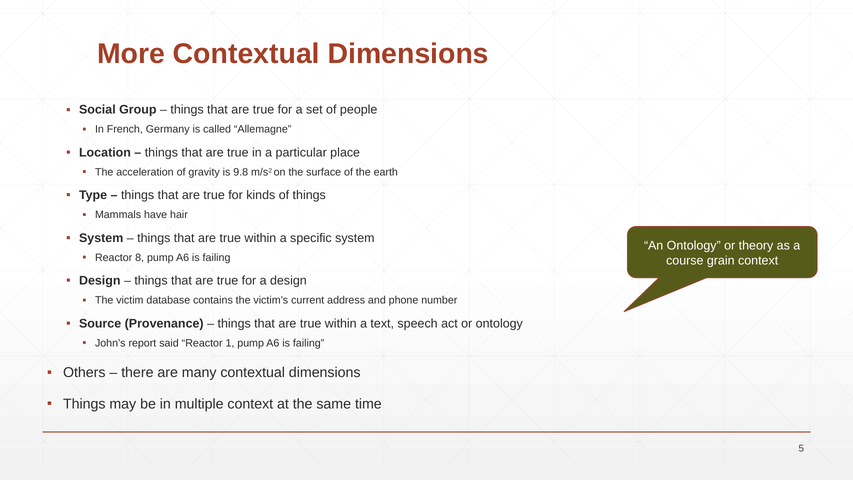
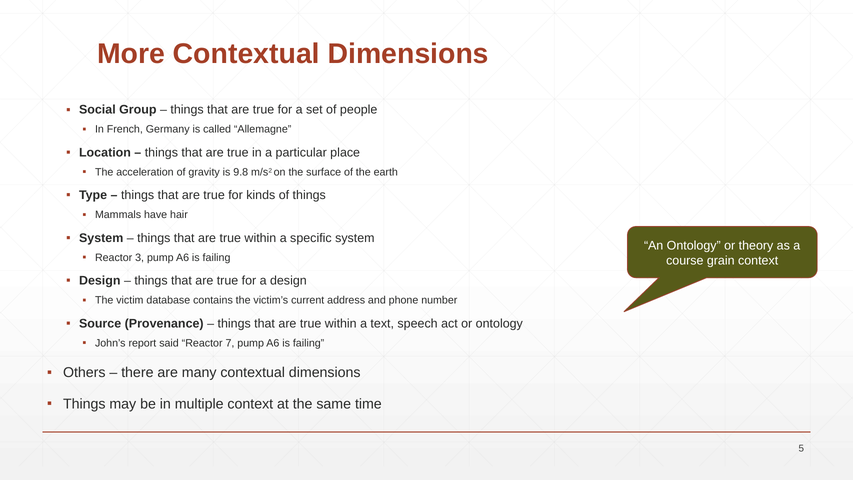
8: 8 -> 3
1: 1 -> 7
